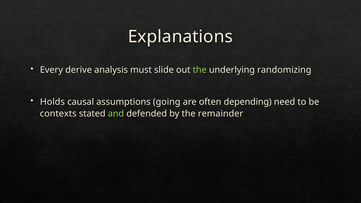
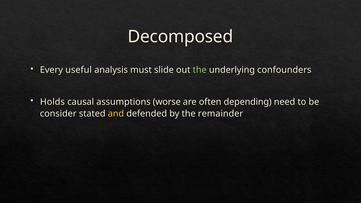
Explanations: Explanations -> Decomposed
derive: derive -> useful
randomizing: randomizing -> confounders
going: going -> worse
contexts: contexts -> consider
and colour: light green -> yellow
